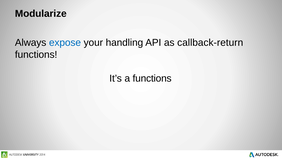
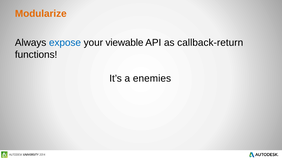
Modularize colour: black -> orange
handling: handling -> viewable
a functions: functions -> enemies
